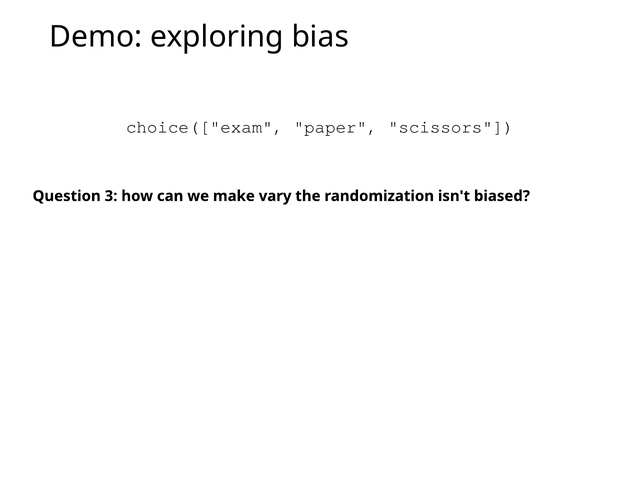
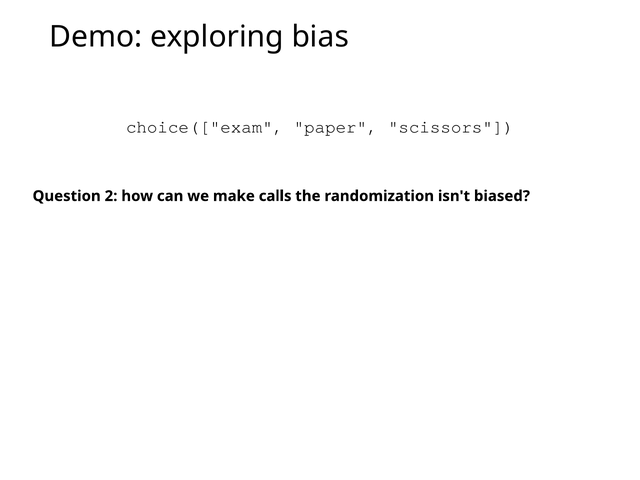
3: 3 -> 2
vary: vary -> calls
